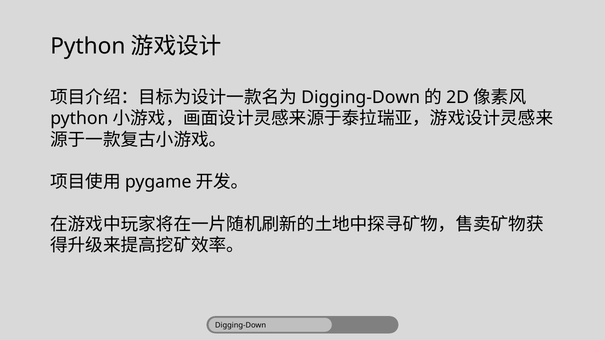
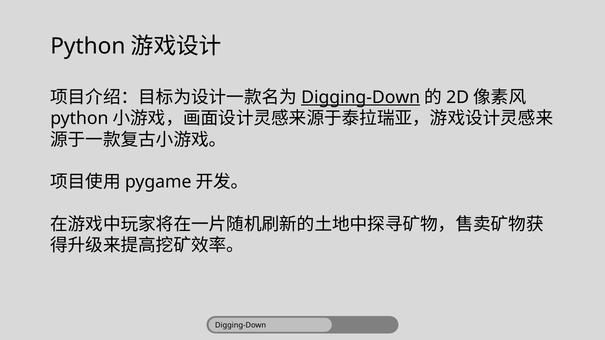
Digging-Down at (361, 98) underline: none -> present
